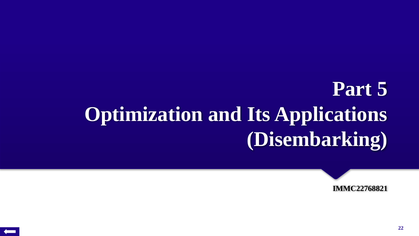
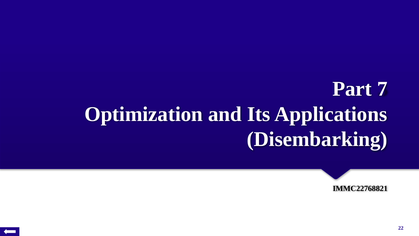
5: 5 -> 7
